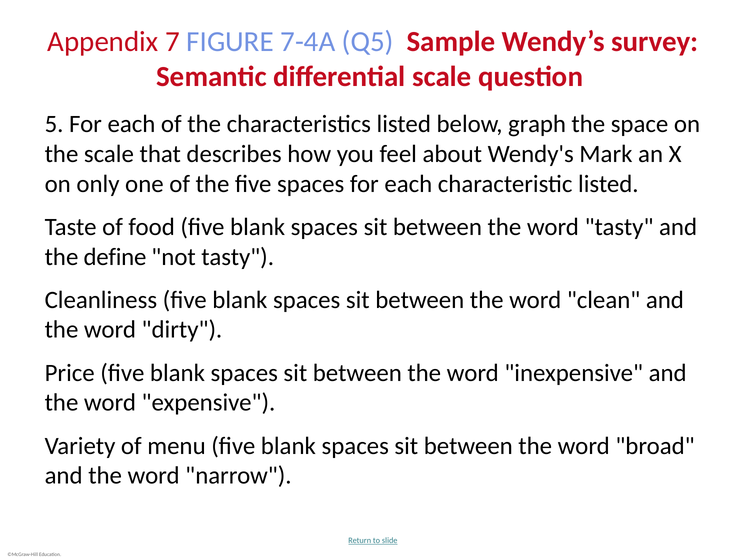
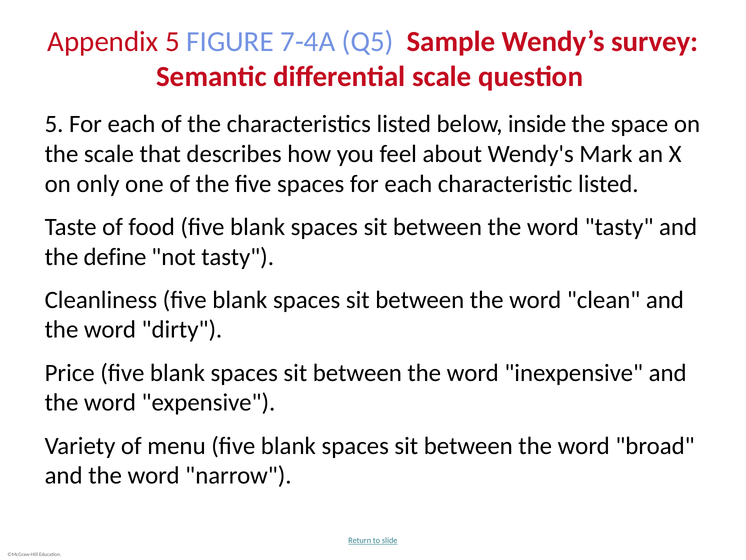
Appendix 7: 7 -> 5
graph: graph -> inside
